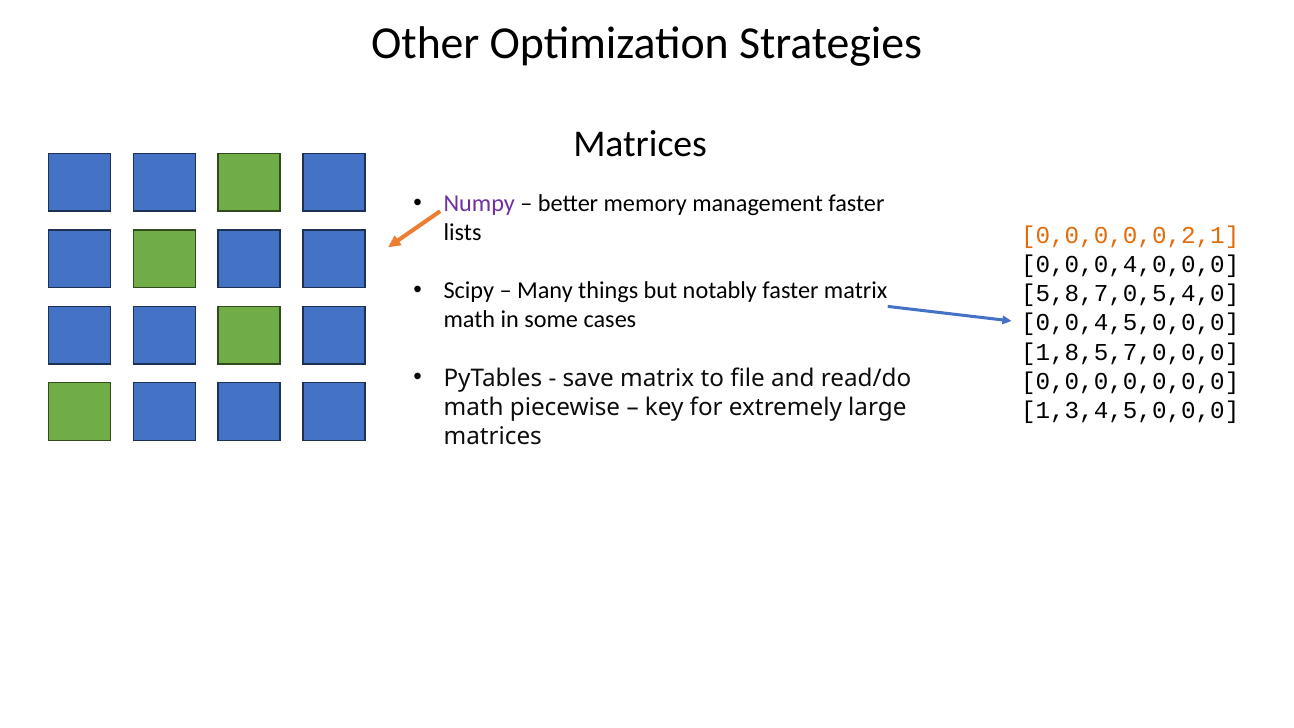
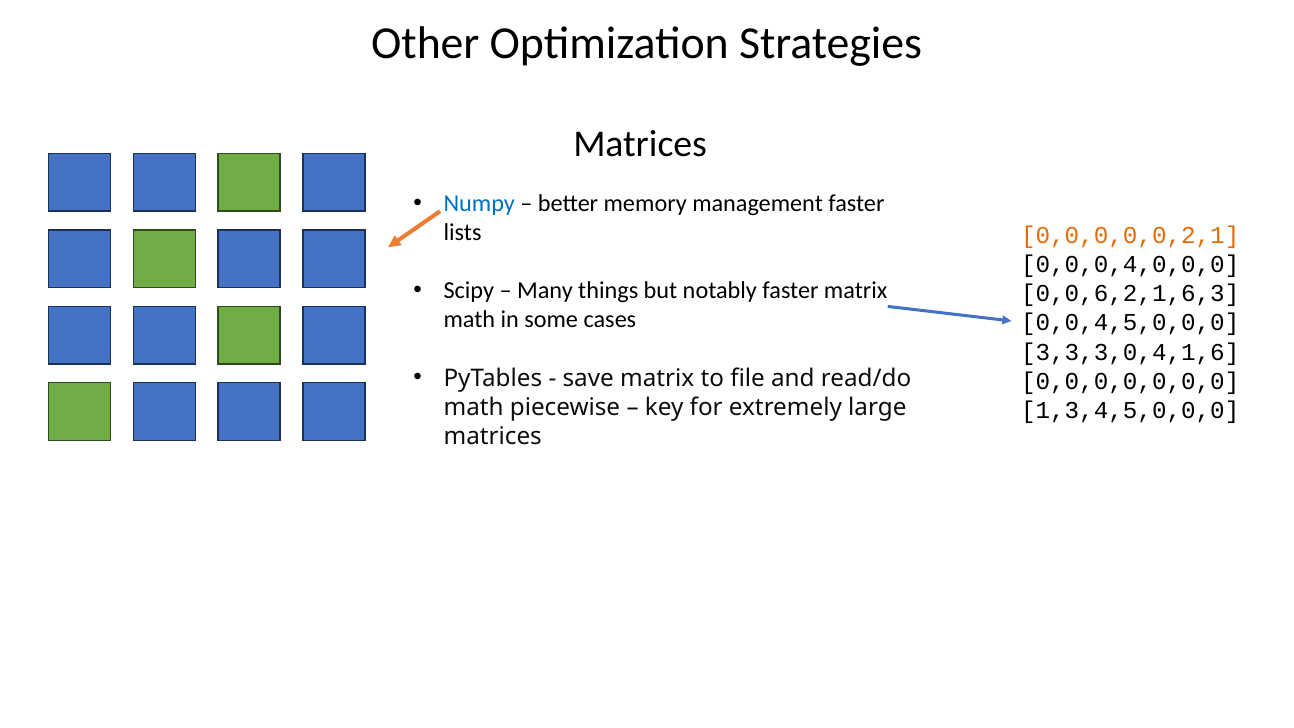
Numpy colour: purple -> blue
5,8,7,0,5,4,0: 5,8,7,0,5,4,0 -> 0,0,6,2,1,6,3
1,8,5,7,0,0,0: 1,8,5,7,0,0,0 -> 3,3,3,0,4,1,6
